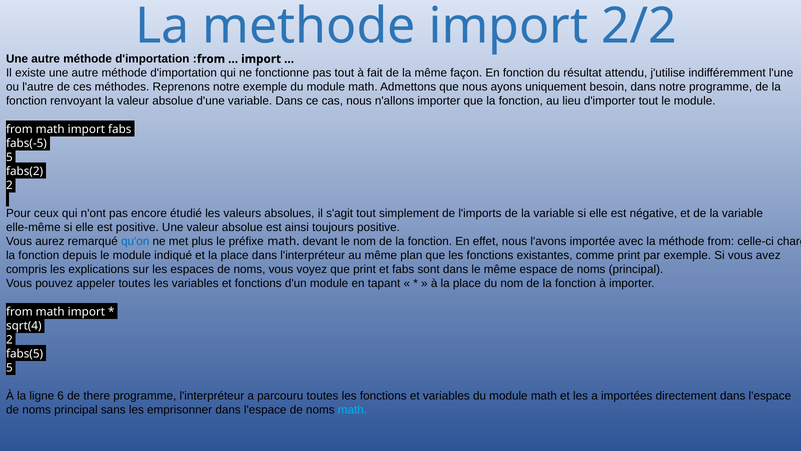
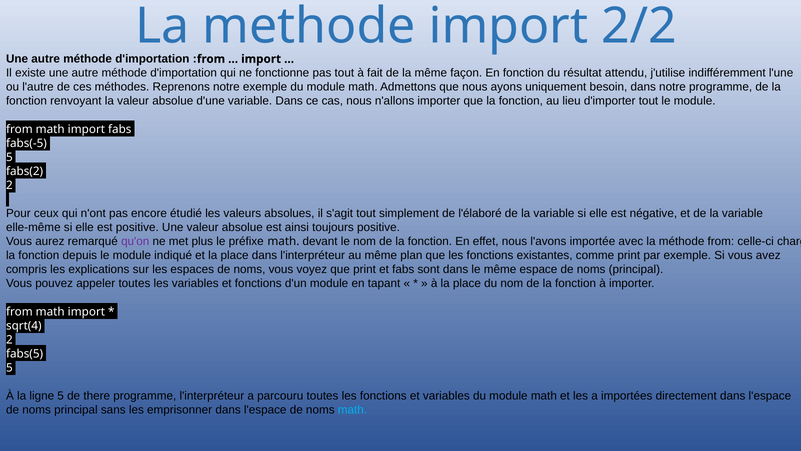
l'imports: l'imports -> l'élaboré
qu'on colour: blue -> purple
ligne 6: 6 -> 5
